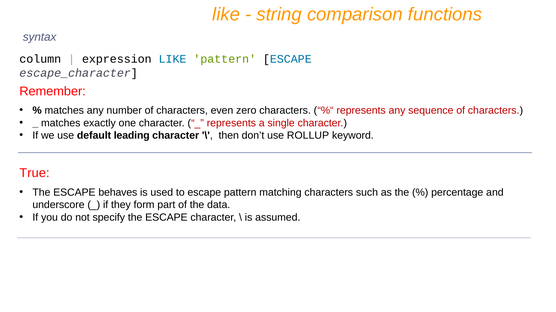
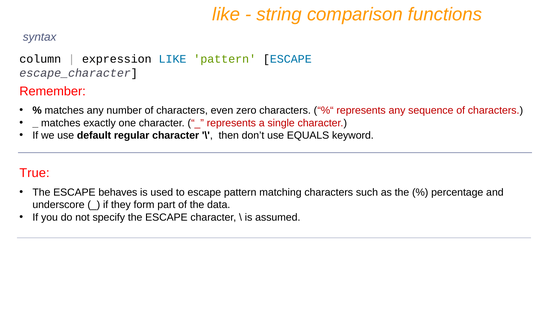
leading: leading -> regular
ROLLUP: ROLLUP -> EQUALS
